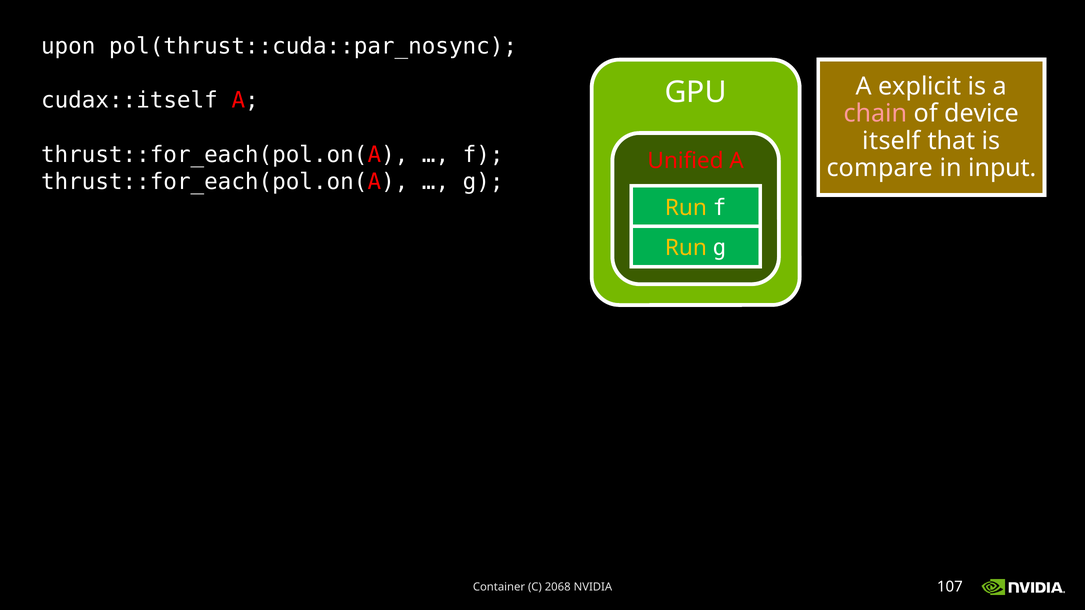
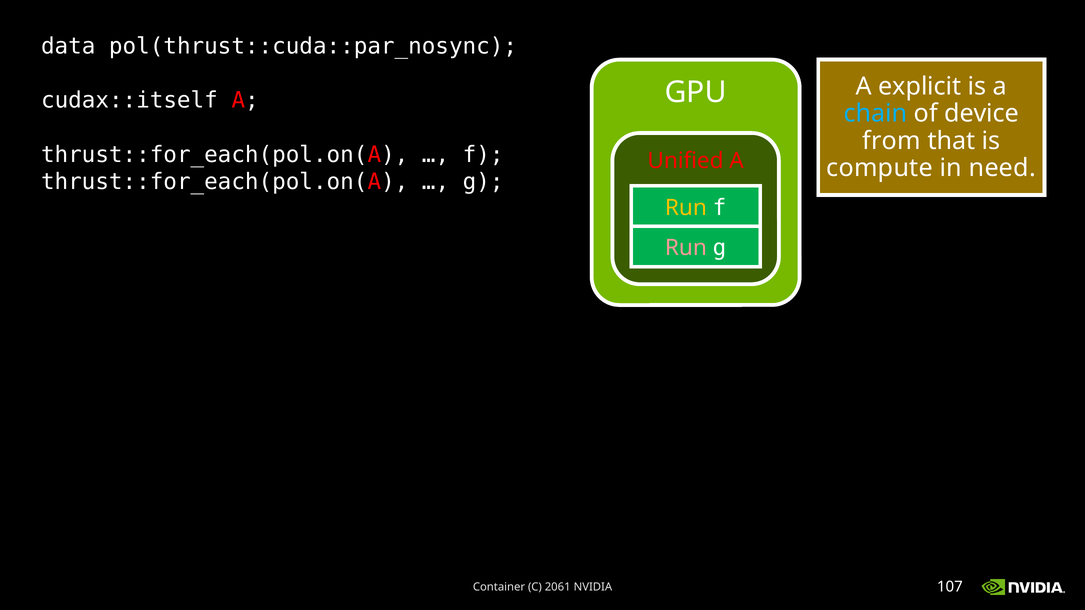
upon: upon -> data
chain colour: pink -> light blue
itself: itself -> from
compare: compare -> compute
input: input -> need
Run at (686, 248) colour: yellow -> pink
2068: 2068 -> 2061
